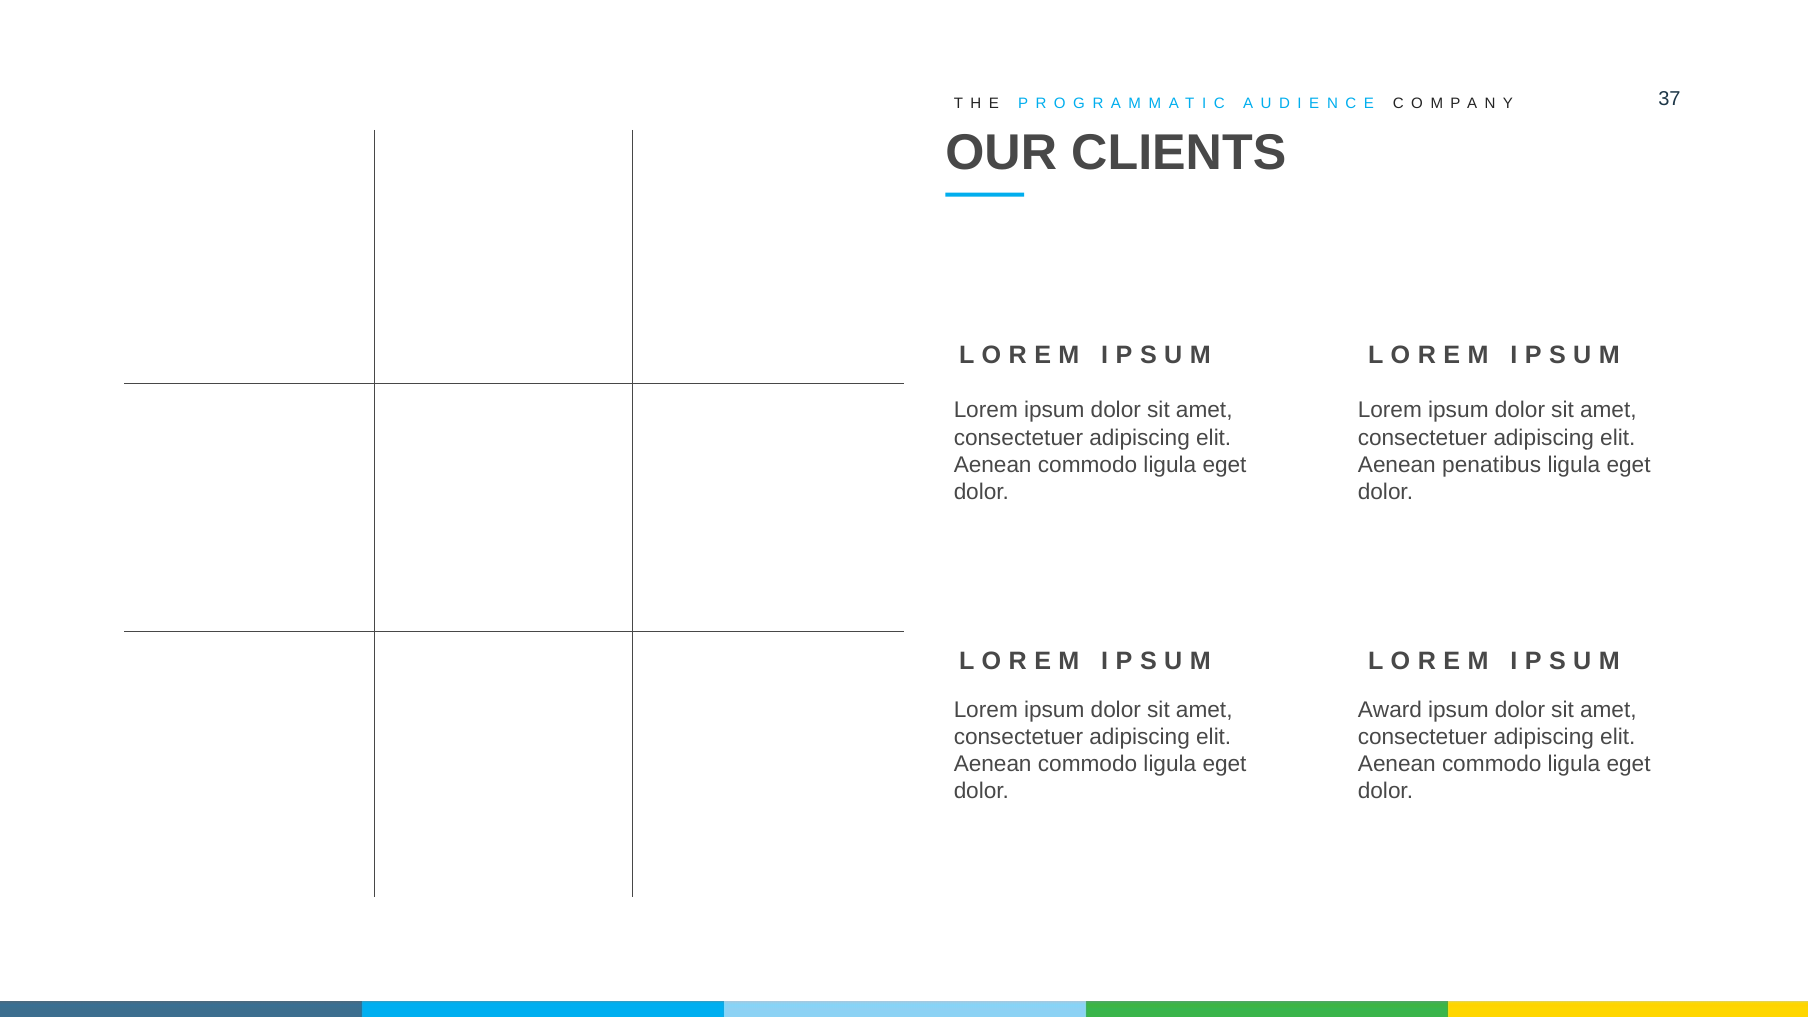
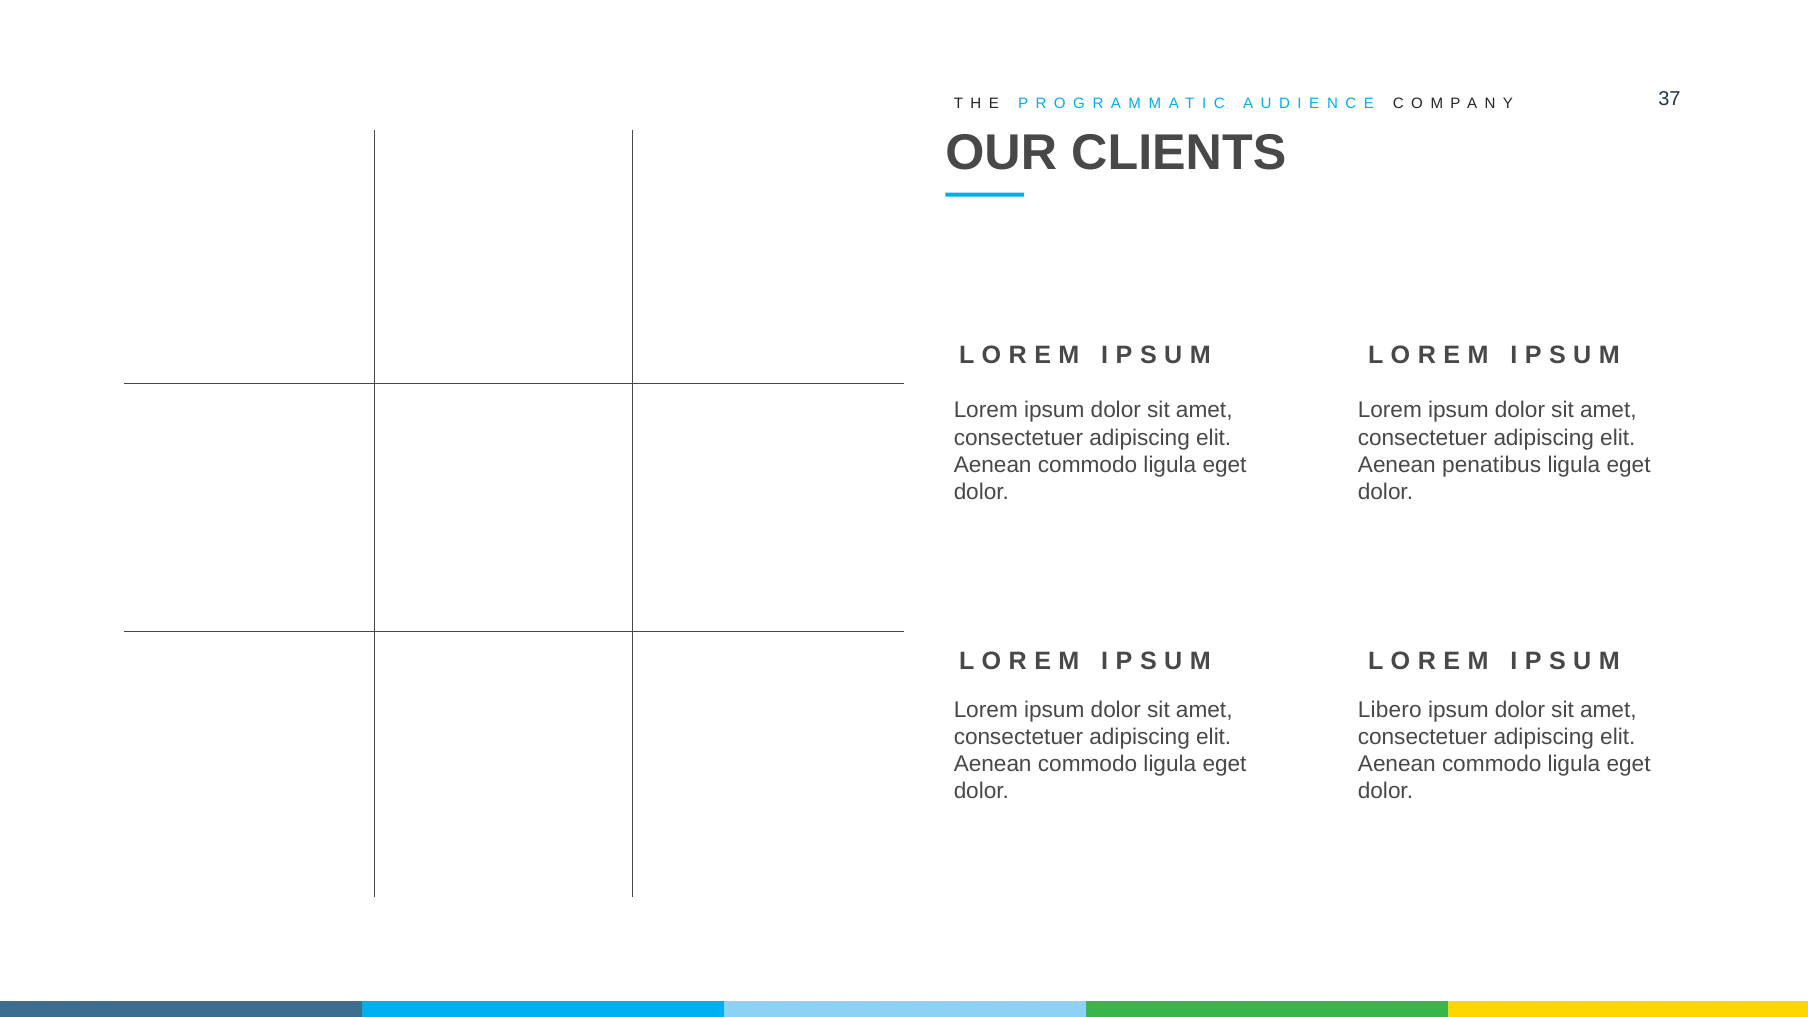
Award: Award -> Libero
